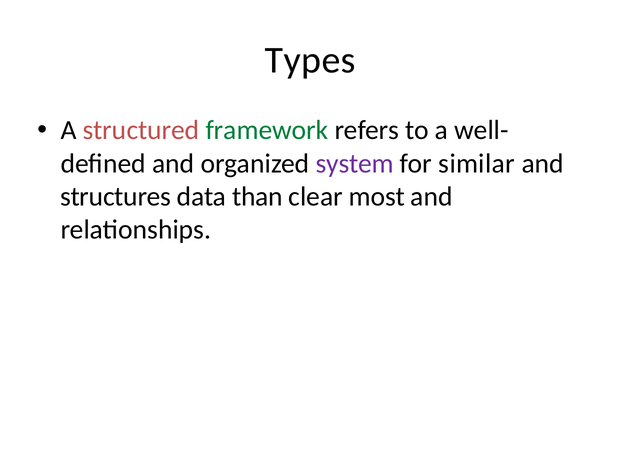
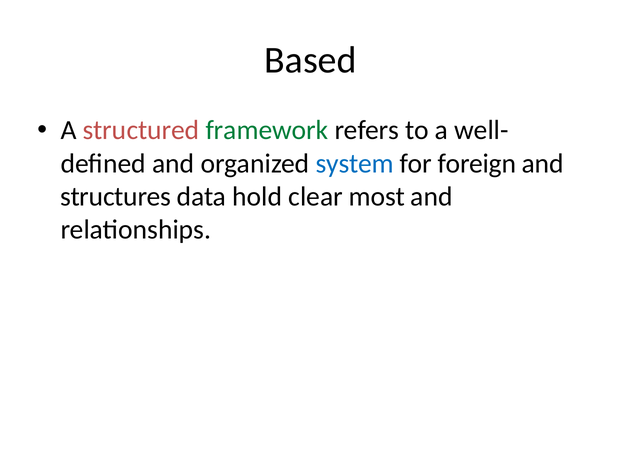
Types: Types -> Based
system colour: purple -> blue
similar: similar -> foreign
than: than -> hold
